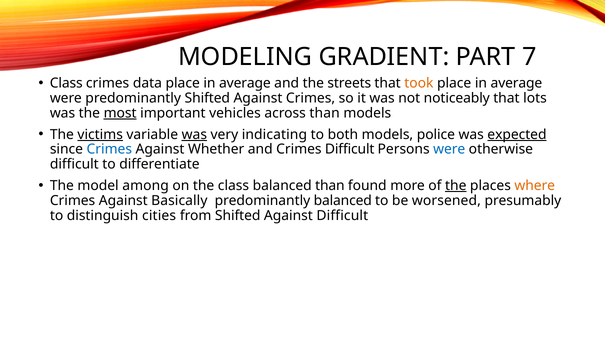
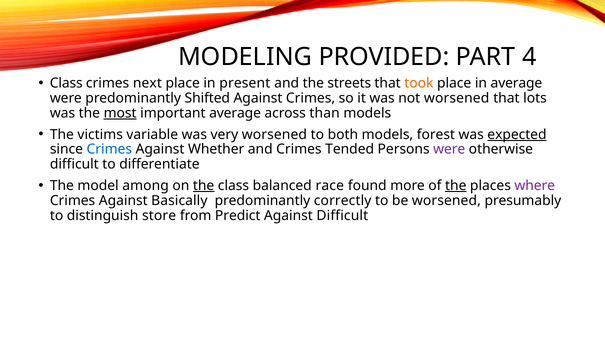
GRADIENT: GRADIENT -> PROVIDED
7: 7 -> 4
data: data -> next
average at (245, 83): average -> present
not noticeably: noticeably -> worsened
important vehicles: vehicles -> average
victims underline: present -> none
was at (194, 135) underline: present -> none
very indicating: indicating -> worsened
police: police -> forest
Crimes Difficult: Difficult -> Tended
were at (449, 150) colour: blue -> purple
the at (204, 186) underline: none -> present
balanced than: than -> race
where colour: orange -> purple
predominantly balanced: balanced -> correctly
cities: cities -> store
from Shifted: Shifted -> Predict
